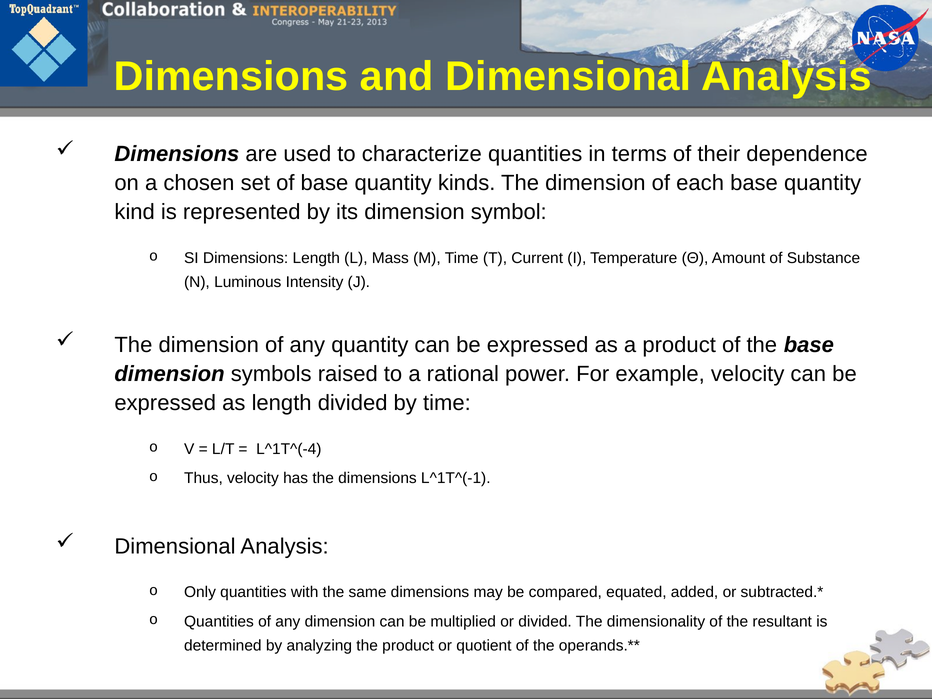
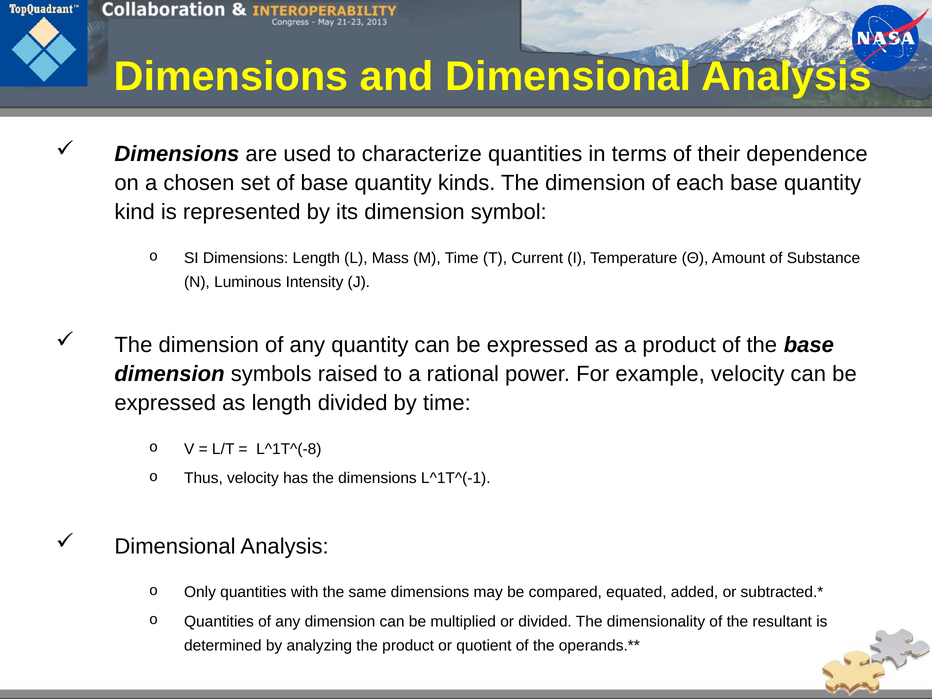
L^1T^(-4: L^1T^(-4 -> L^1T^(-8
